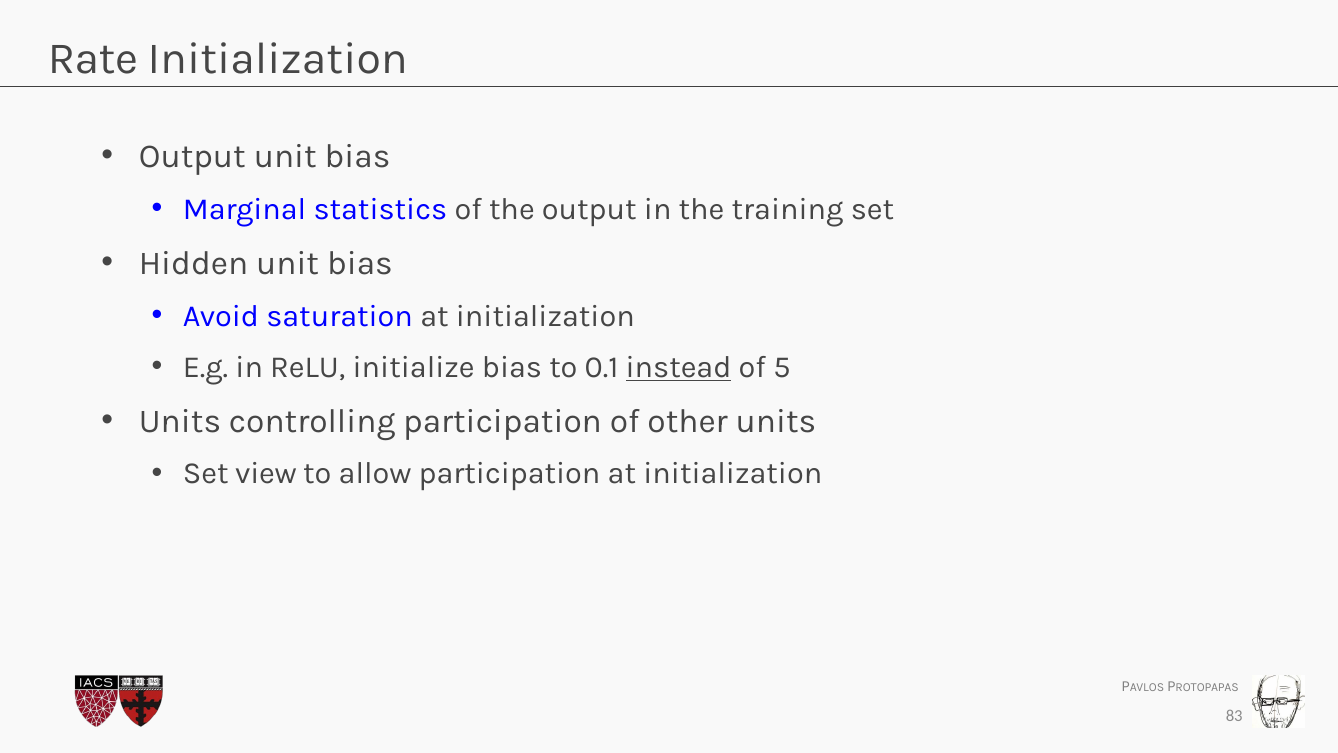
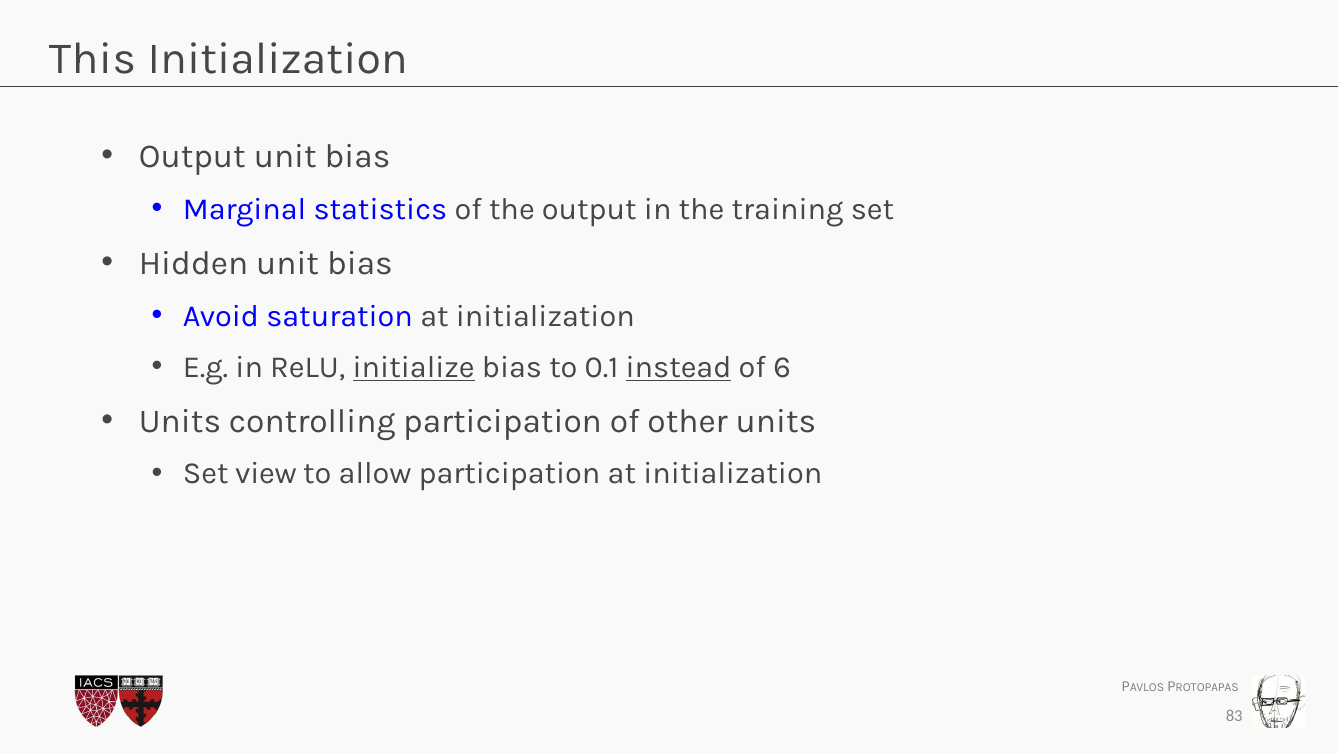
Rate: Rate -> This
initialize underline: none -> present
5: 5 -> 6
